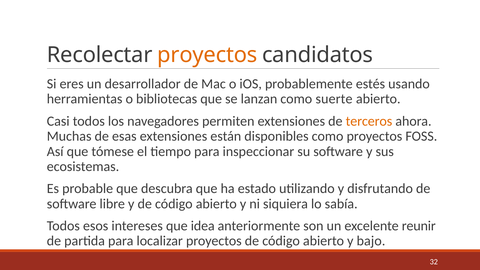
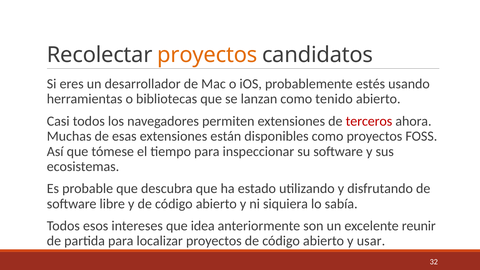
suerte: suerte -> tenido
terceros colour: orange -> red
bajo: bajo -> usar
